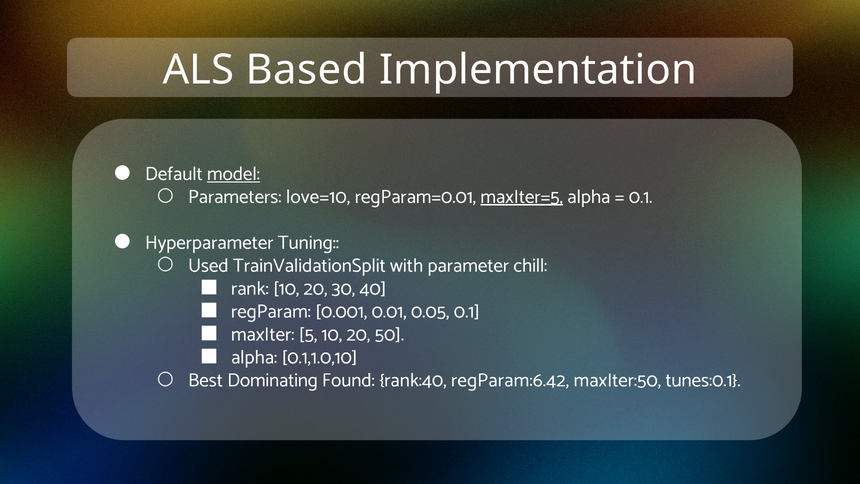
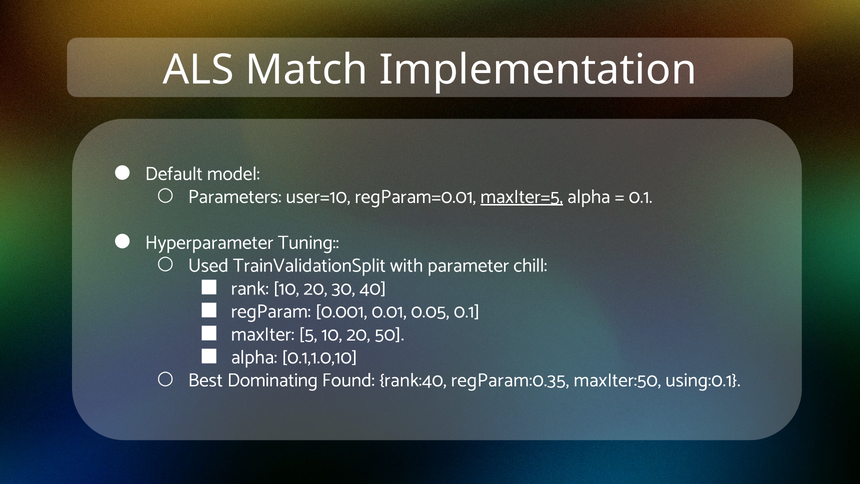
Based: Based -> Match
model underline: present -> none
love=10: love=10 -> user=10
regParam:6.42: regParam:6.42 -> regParam:0.35
tunes:0.1: tunes:0.1 -> using:0.1
